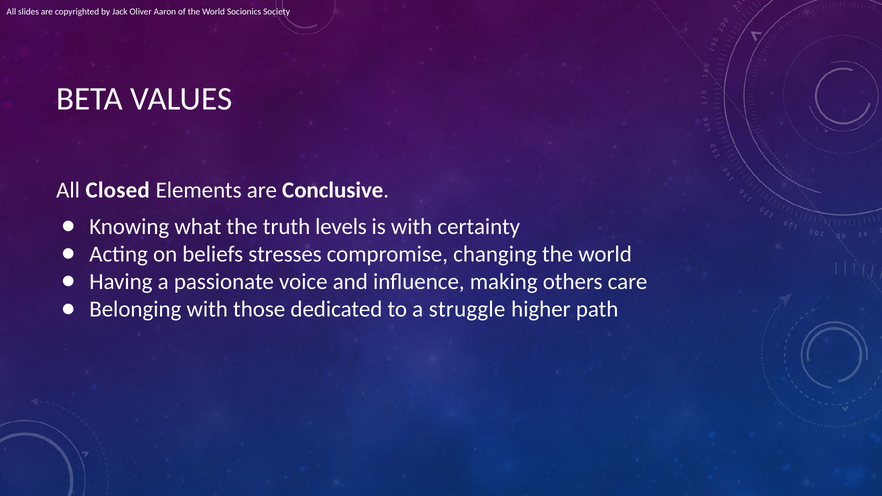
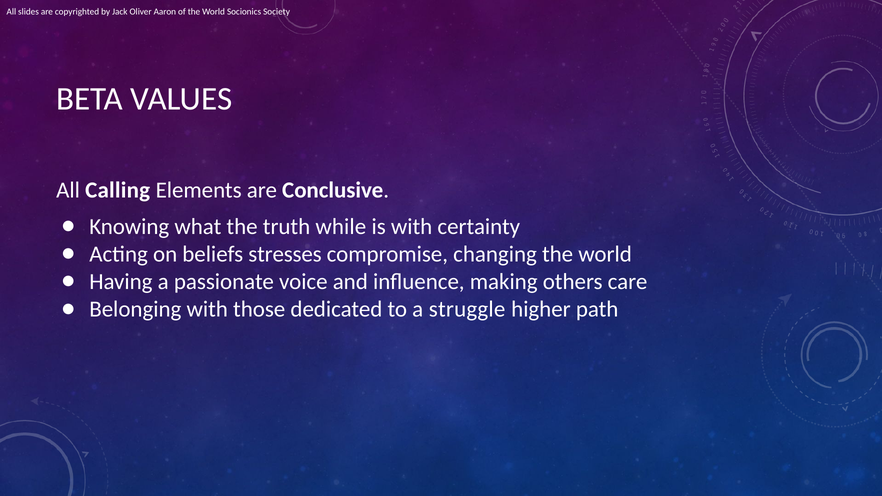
Closed: Closed -> Calling
levels: levels -> while
